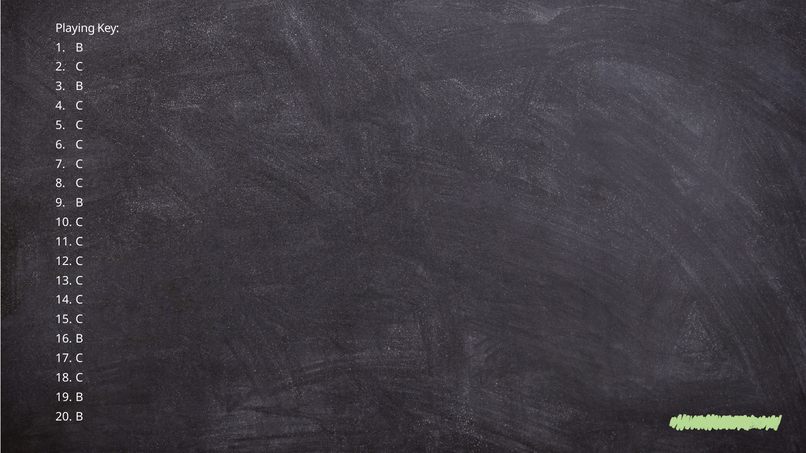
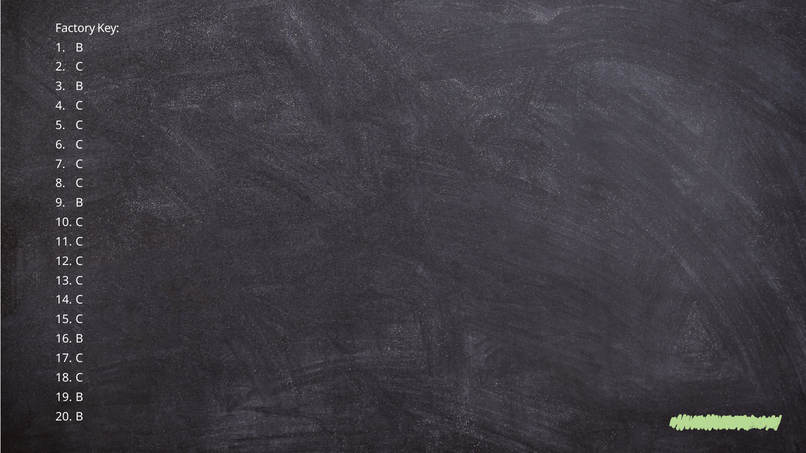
Playing: Playing -> Factory
